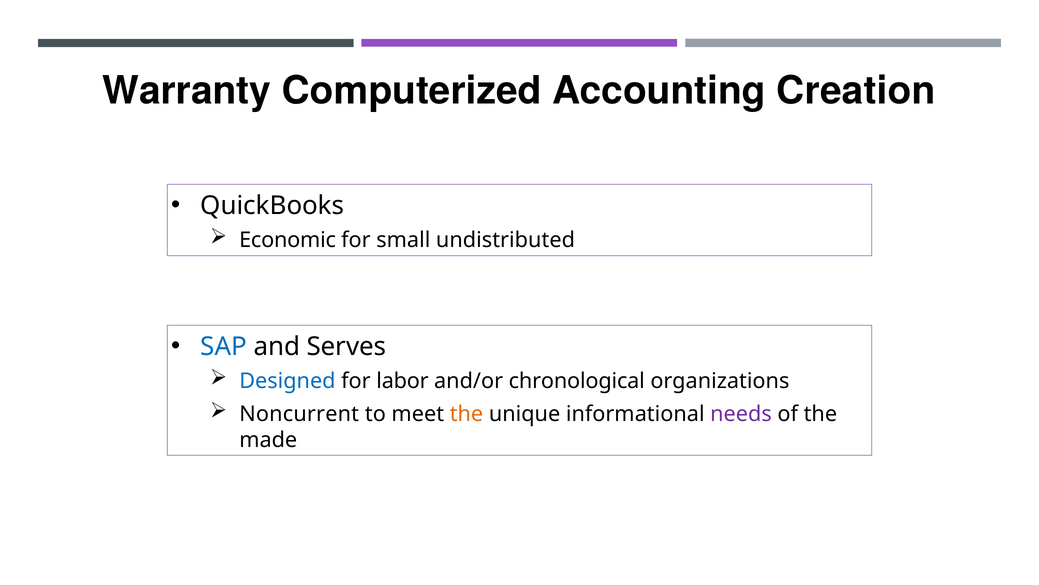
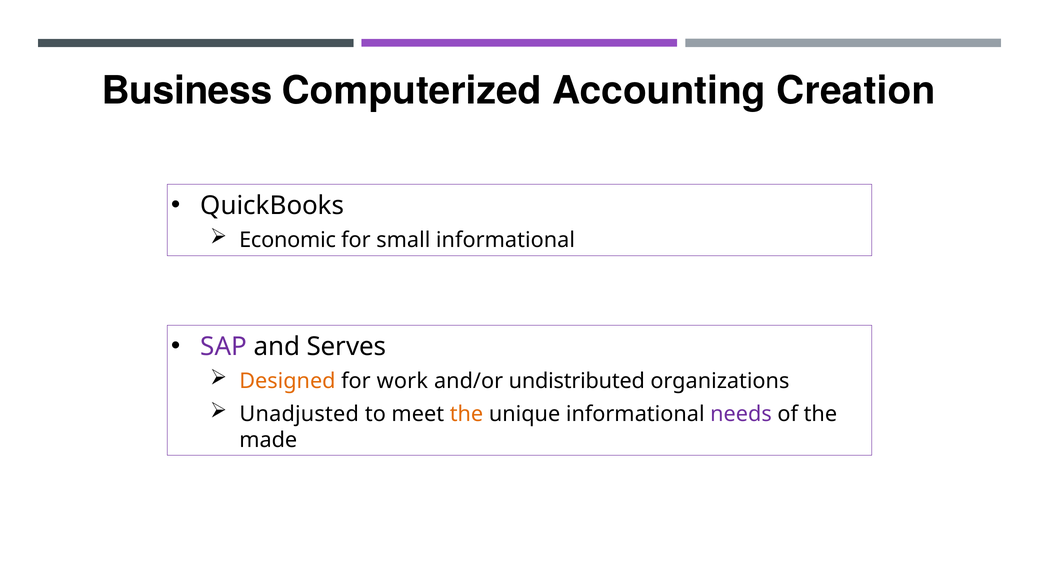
Warranty: Warranty -> Business
small undistributed: undistributed -> informational
SAP colour: blue -> purple
Designed colour: blue -> orange
labor: labor -> work
chronological: chronological -> undistributed
Noncurrent: Noncurrent -> Unadjusted
